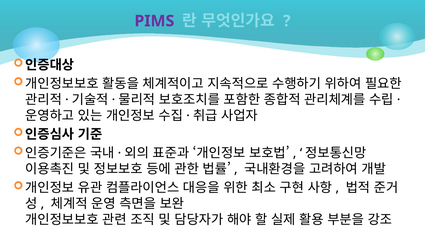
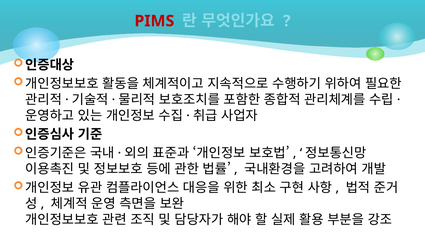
PIMS colour: purple -> red
